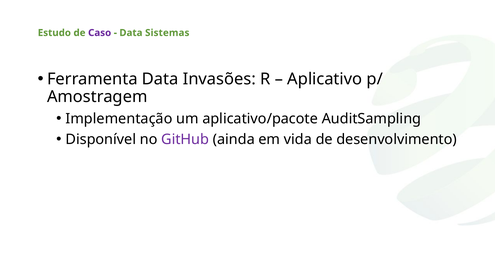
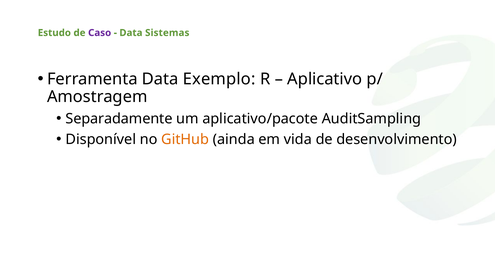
Invasões: Invasões -> Exemplo
Implementação: Implementação -> Separadamente
GitHub colour: purple -> orange
